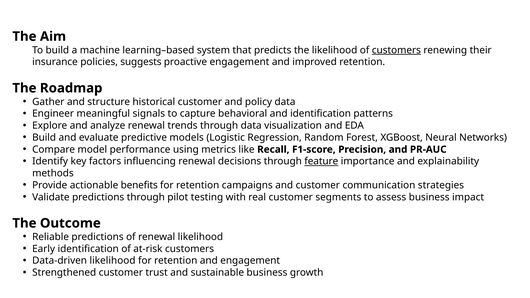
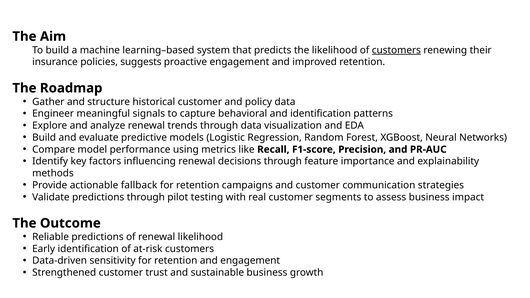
feature underline: present -> none
benefits: benefits -> fallback
Data-driven likelihood: likelihood -> sensitivity
